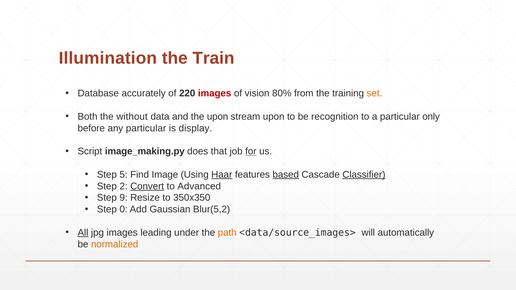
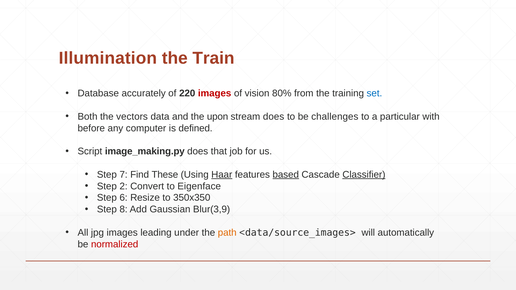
set colour: orange -> blue
without: without -> vectors
stream upon: upon -> does
recognition: recognition -> challenges
only: only -> with
any particular: particular -> computer
display: display -> defined
for underline: present -> none
5: 5 -> 7
Image: Image -> These
Convert underline: present -> none
Advanced: Advanced -> Eigenface
9: 9 -> 6
0: 0 -> 8
Blur(5,2: Blur(5,2 -> Blur(3,9
All underline: present -> none
normalized colour: orange -> red
